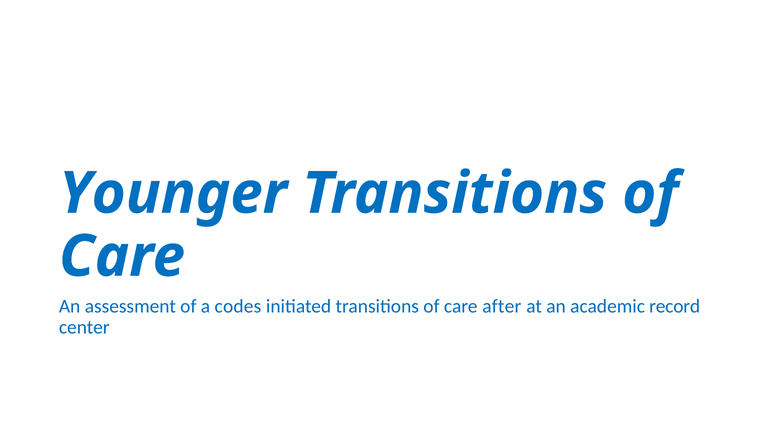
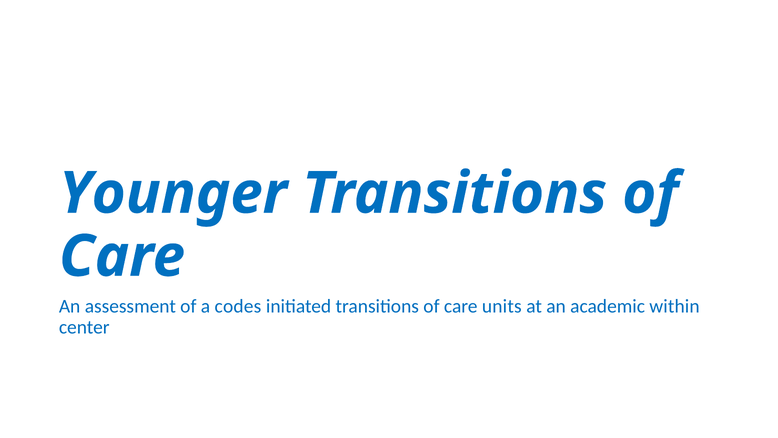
after: after -> units
record: record -> within
